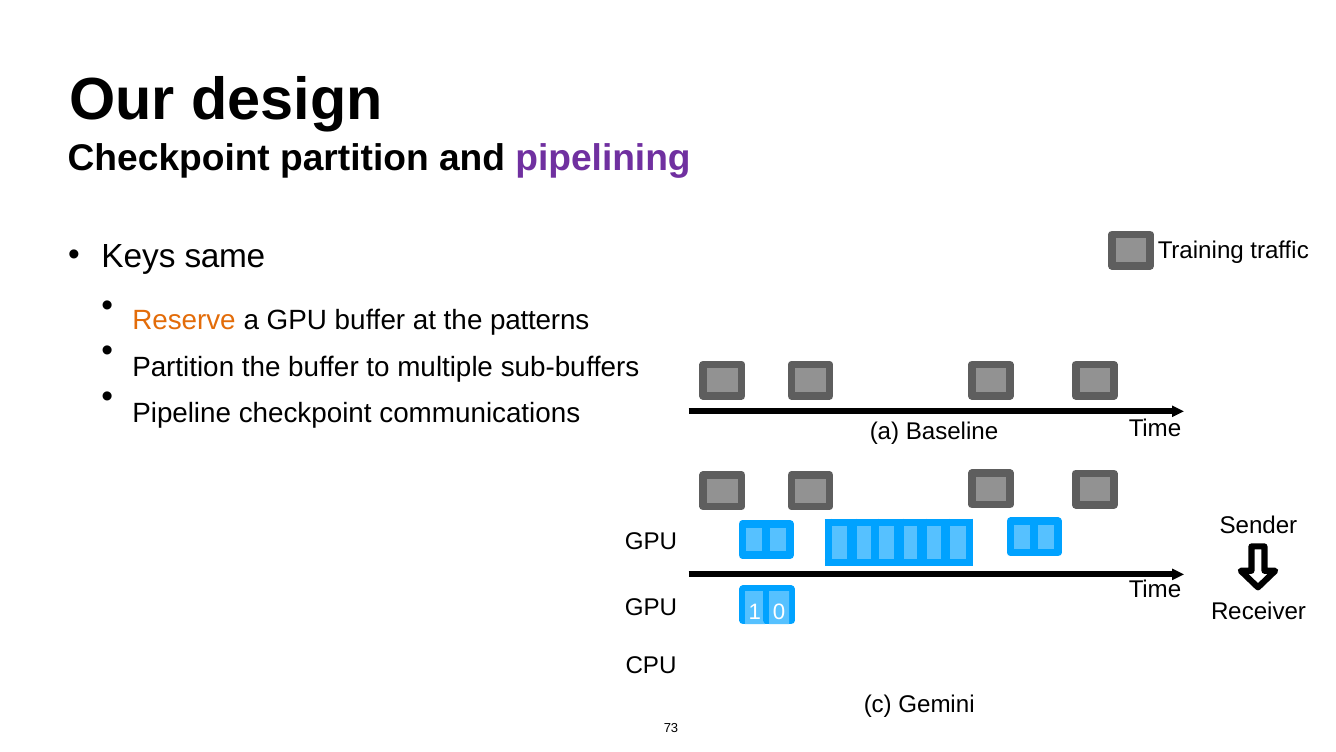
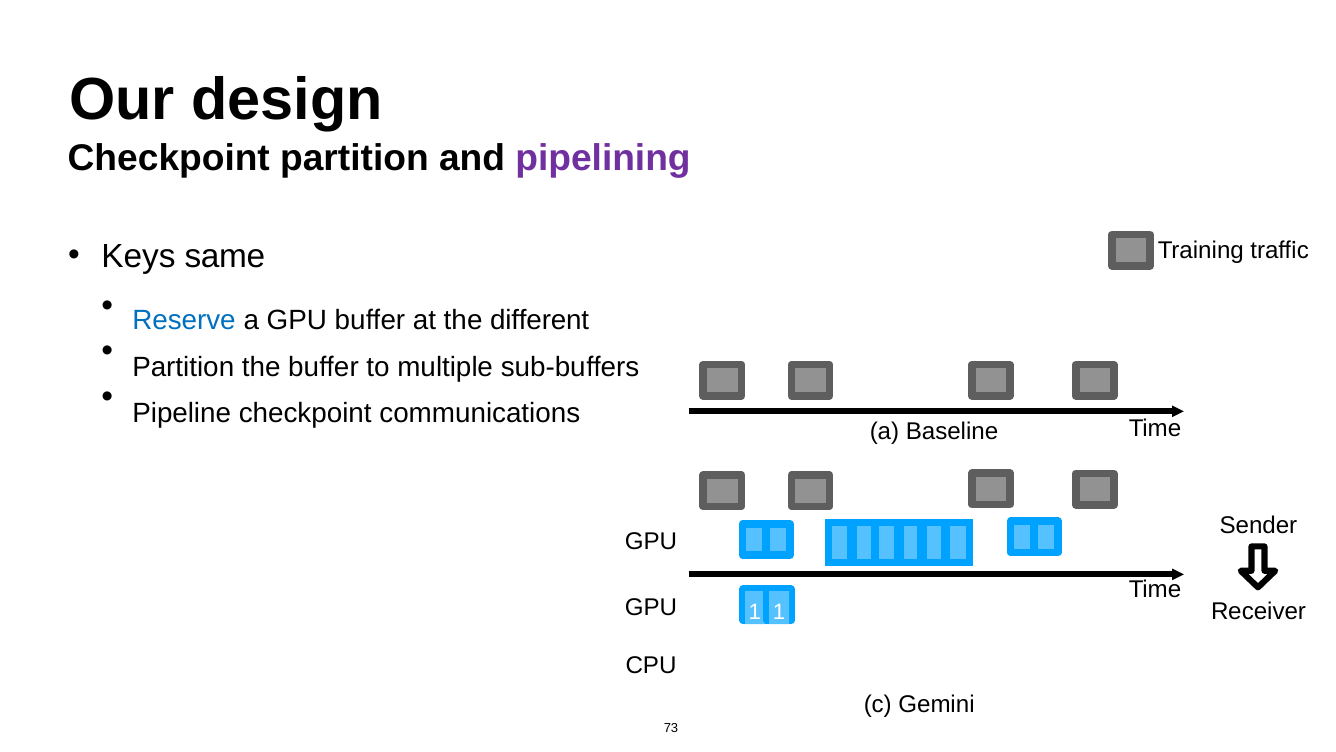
Reserve colour: orange -> blue
patterns: patterns -> different
1 0: 0 -> 1
